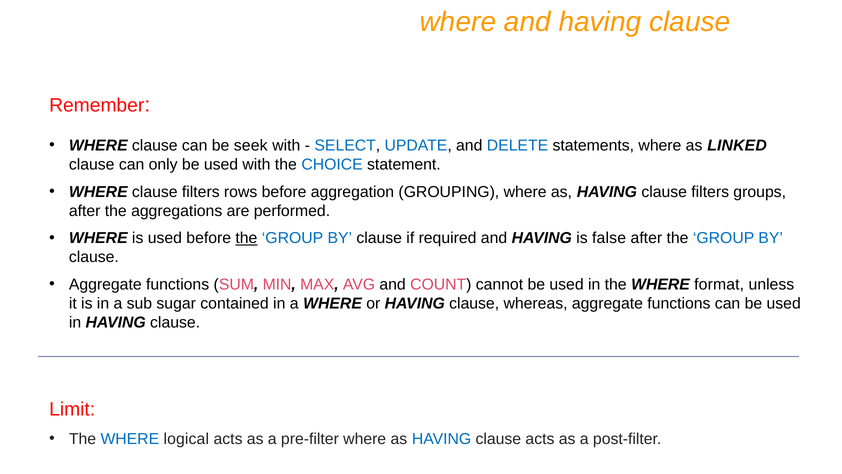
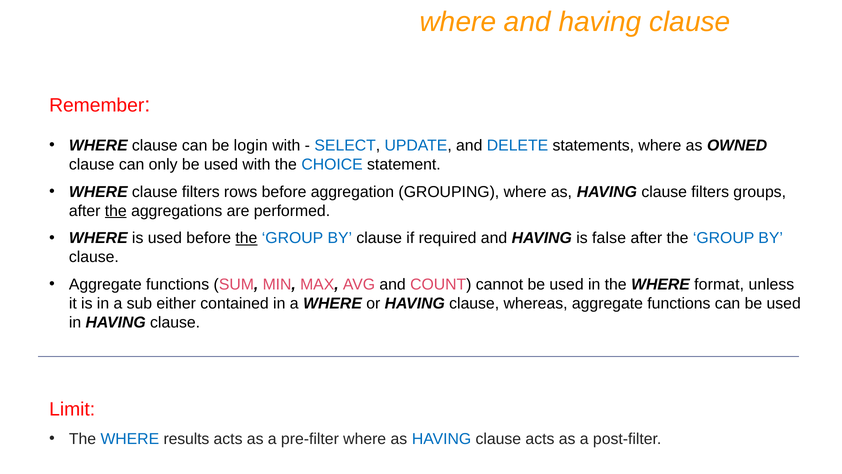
seek: seek -> login
LINKED: LINKED -> OWNED
the at (116, 211) underline: none -> present
sugar: sugar -> either
logical: logical -> results
